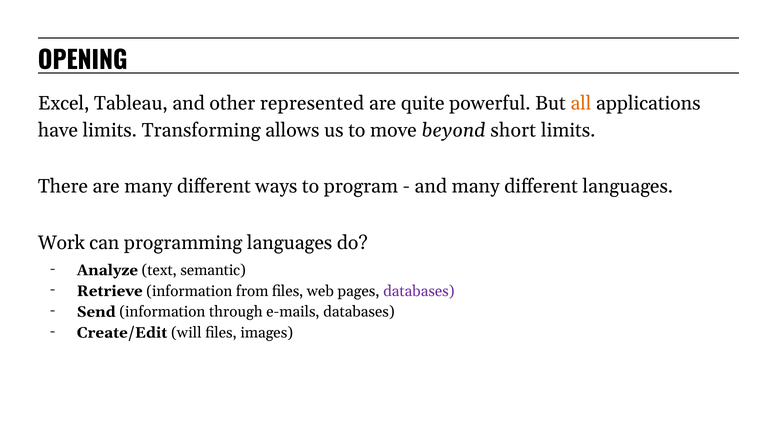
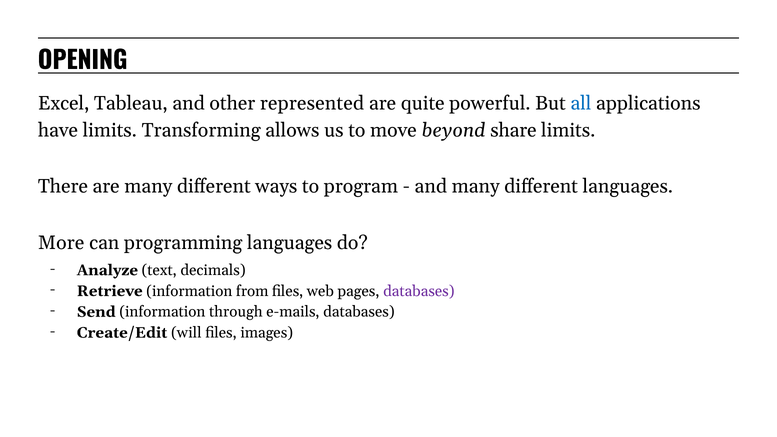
all colour: orange -> blue
short: short -> share
Work: Work -> More
semantic: semantic -> decimals
